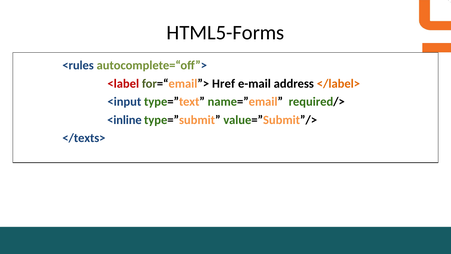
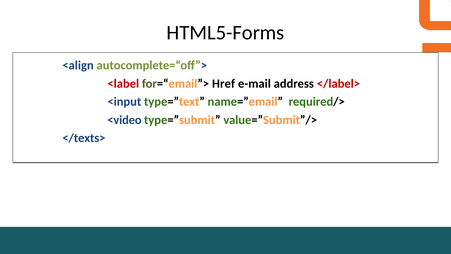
<rules: <rules -> <align
</label> colour: orange -> red
<inline: <inline -> <video
